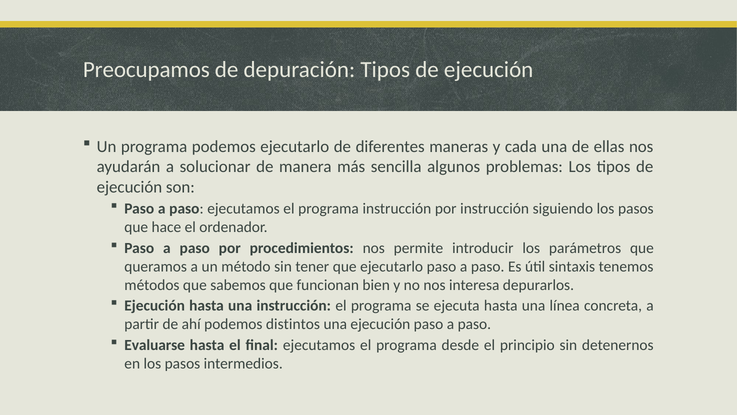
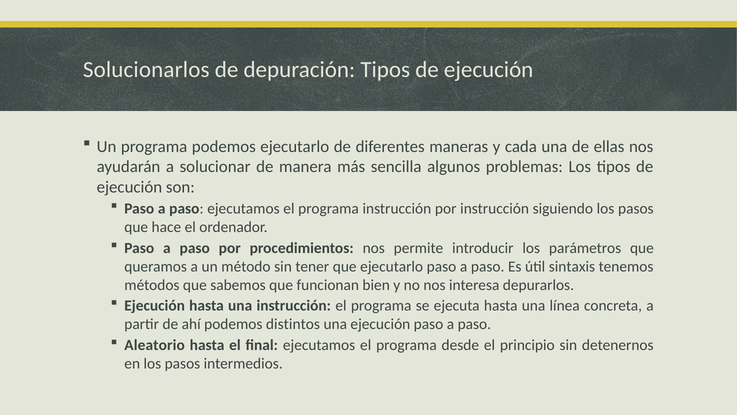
Preocupamos: Preocupamos -> Solucionarlos
Evaluarse: Evaluarse -> Aleatorio
